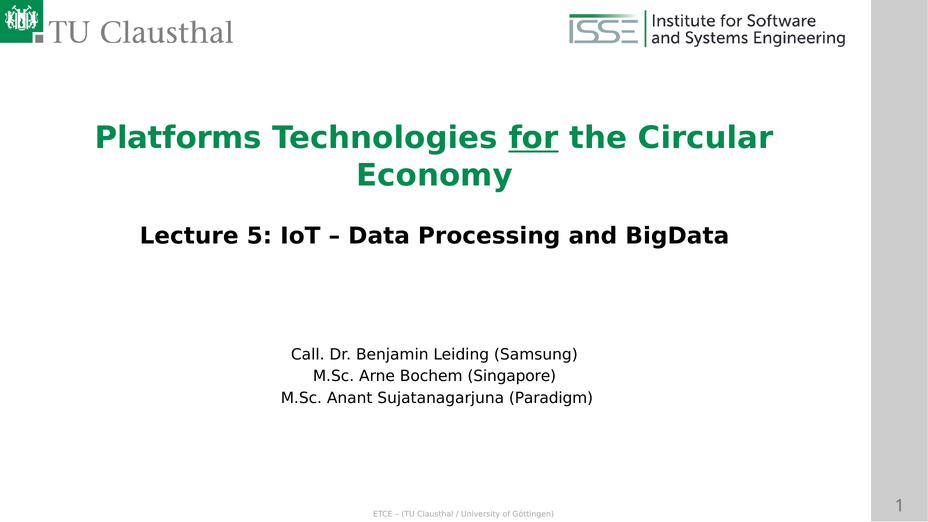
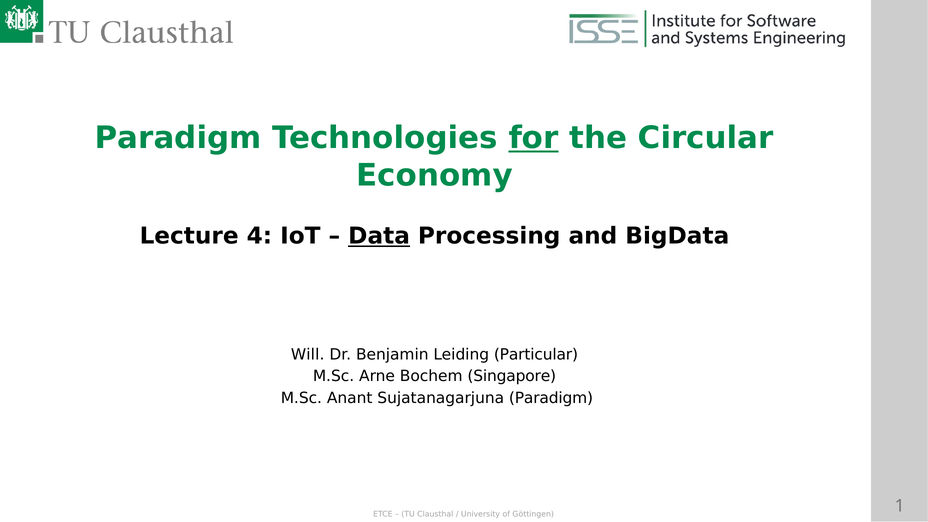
Platforms at (178, 138): Platforms -> Paradigm
5: 5 -> 4
Data underline: none -> present
Call: Call -> Will
Samsung: Samsung -> Particular
